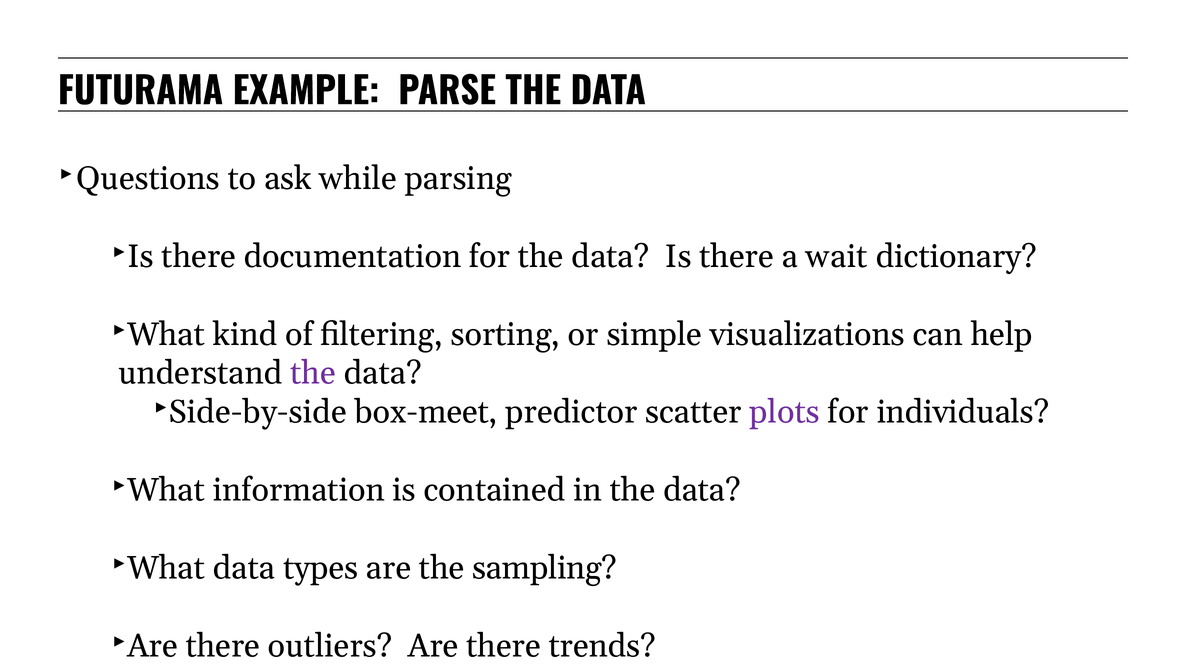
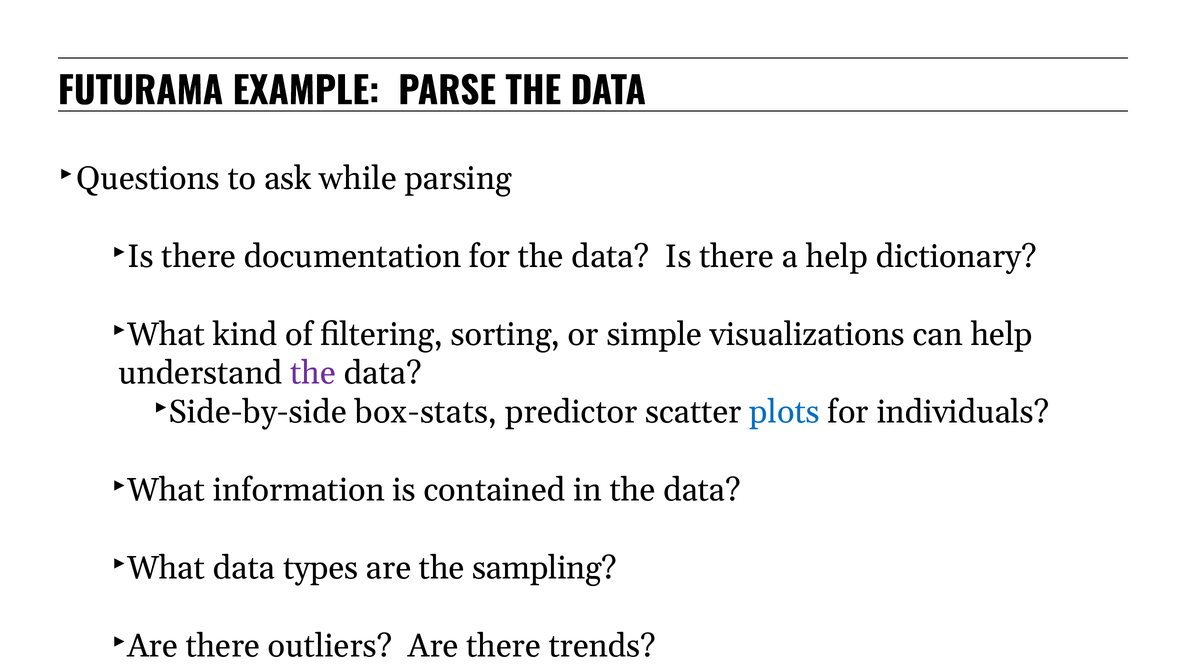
a wait: wait -> help
box-meet: box-meet -> box-stats
plots colour: purple -> blue
